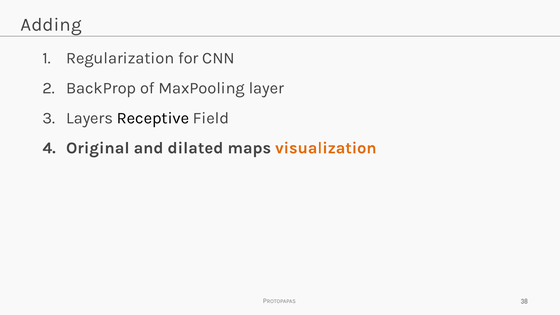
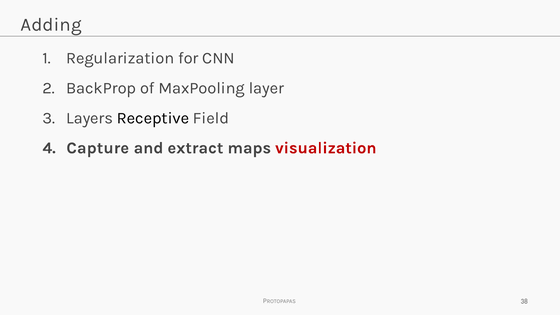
Original: Original -> Capture
dilated: dilated -> extract
visualization colour: orange -> red
